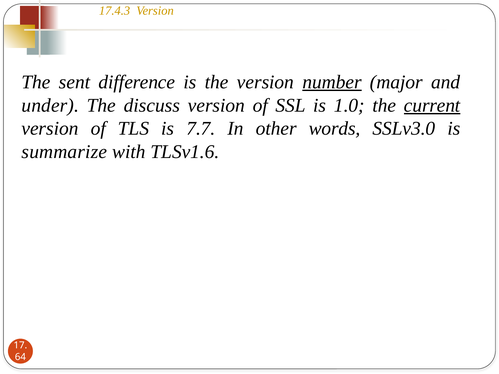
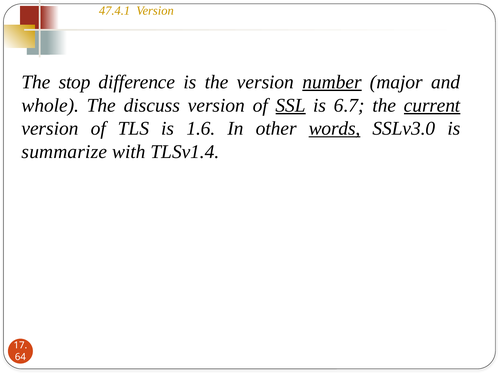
17.4.3: 17.4.3 -> 47.4.1
sent: sent -> stop
under: under -> whole
SSL underline: none -> present
1.0: 1.0 -> 6.7
7.7: 7.7 -> 1.6
words underline: none -> present
TLSv1.6: TLSv1.6 -> TLSv1.4
